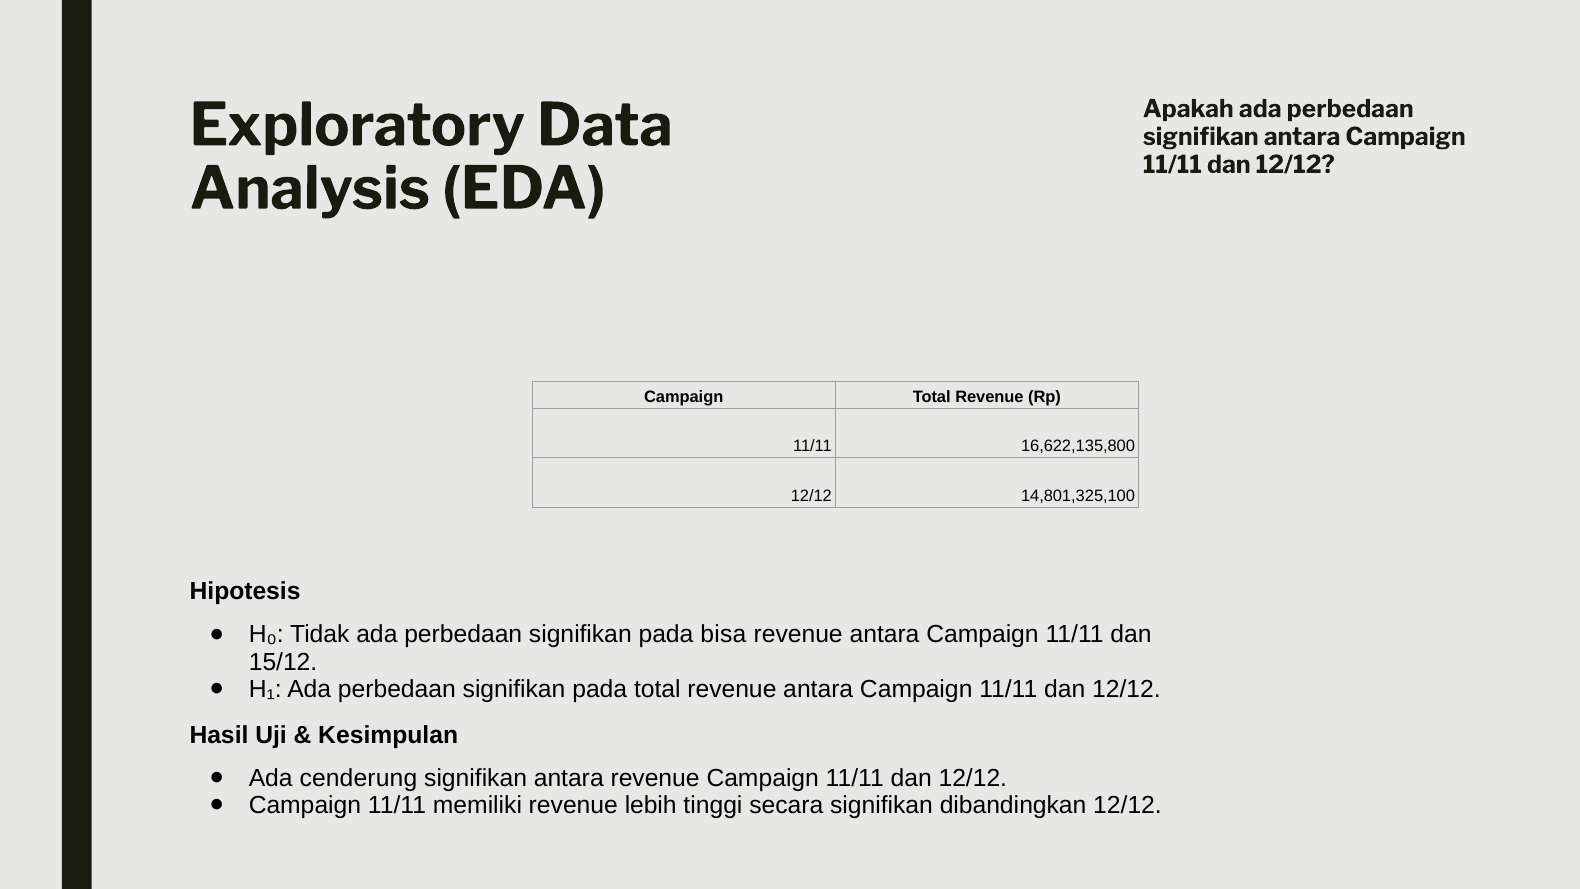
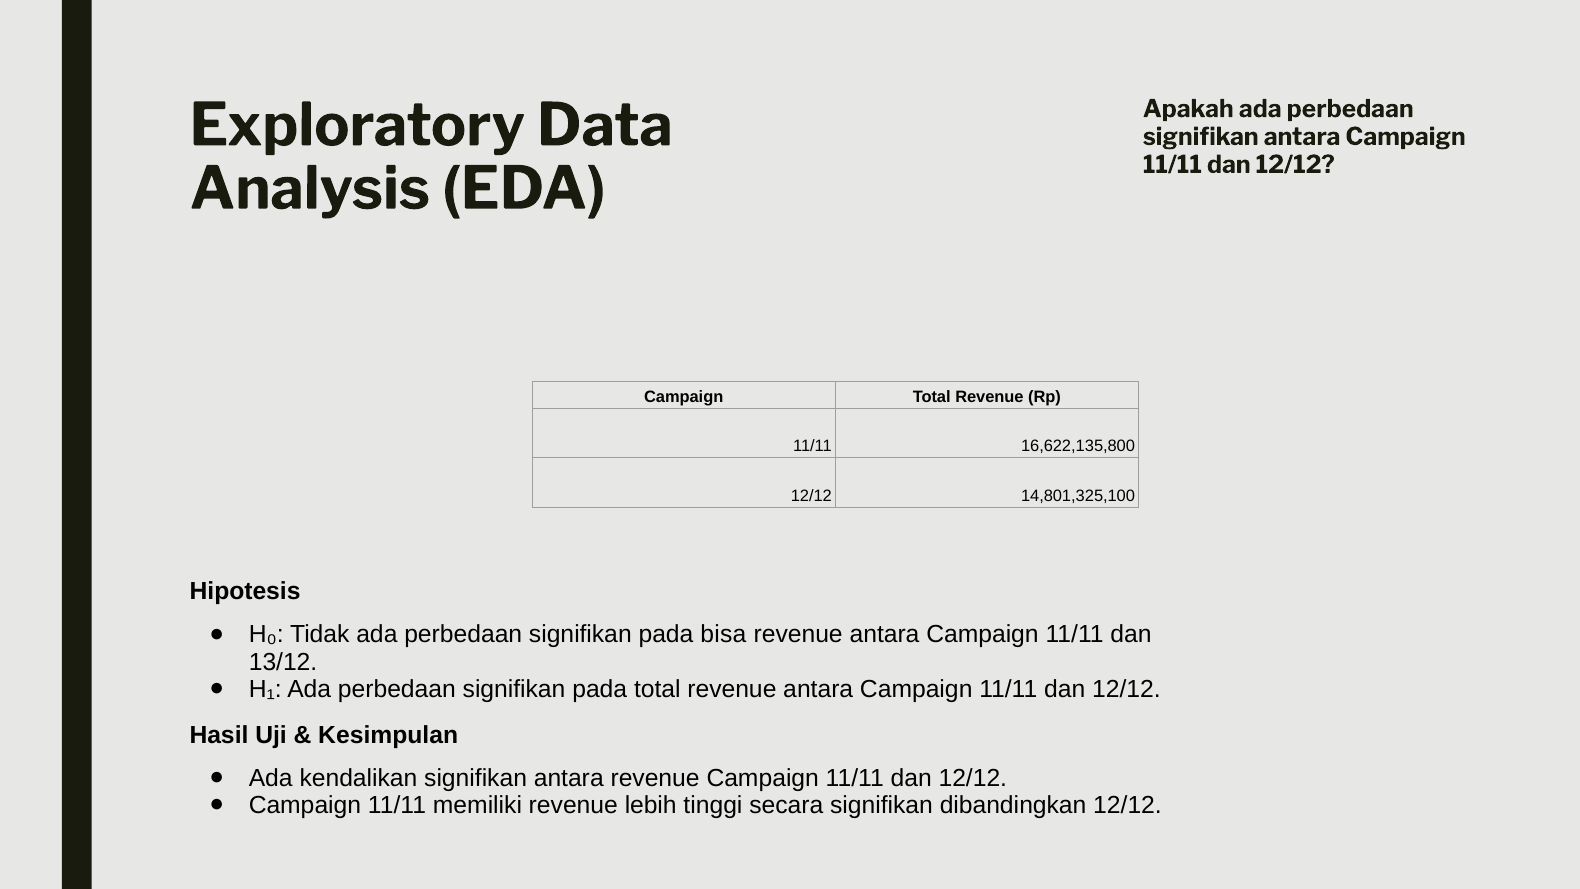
15/12: 15/12 -> 13/12
cenderung: cenderung -> kendalikan
